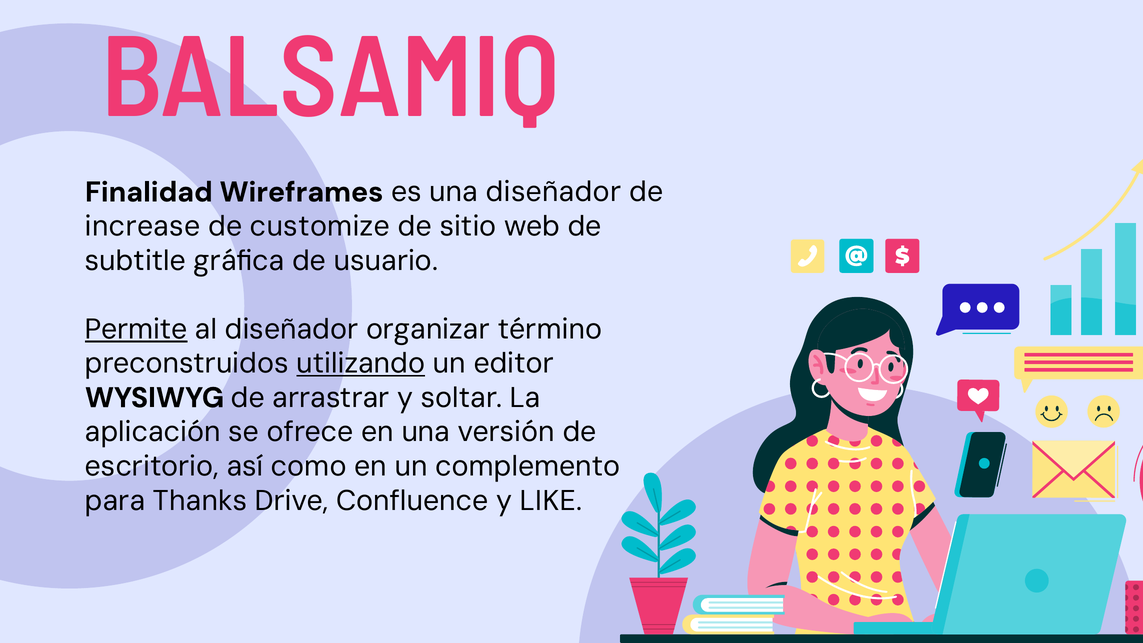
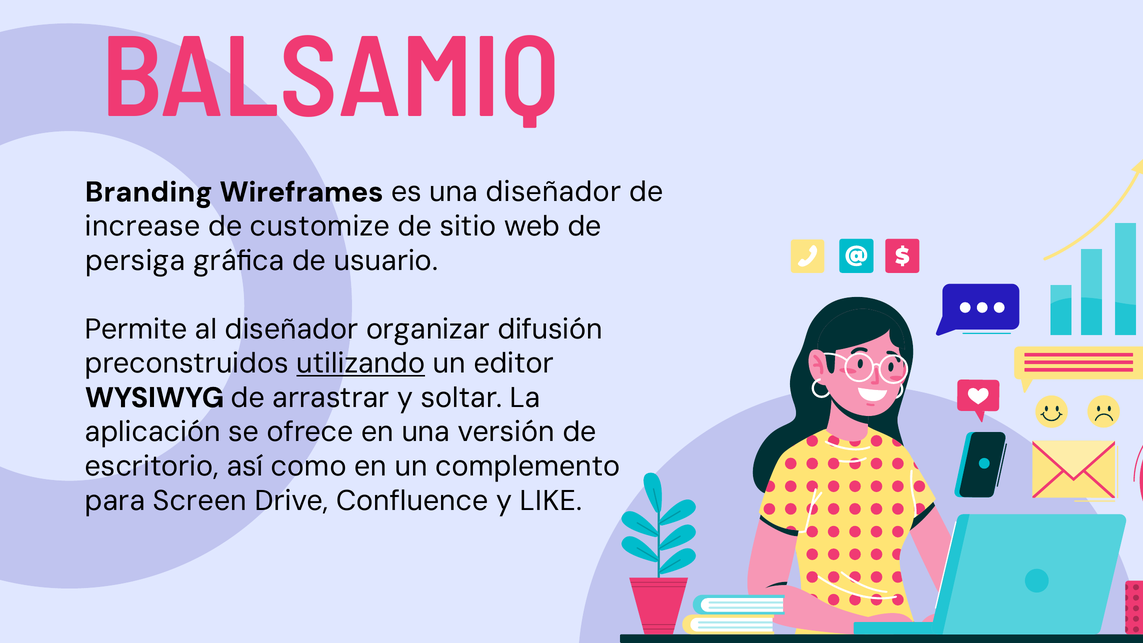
Finalidad: Finalidad -> Branding
subtitle: subtitle -> persiga
Permite underline: present -> none
término: término -> difusión
Thanks: Thanks -> Screen
